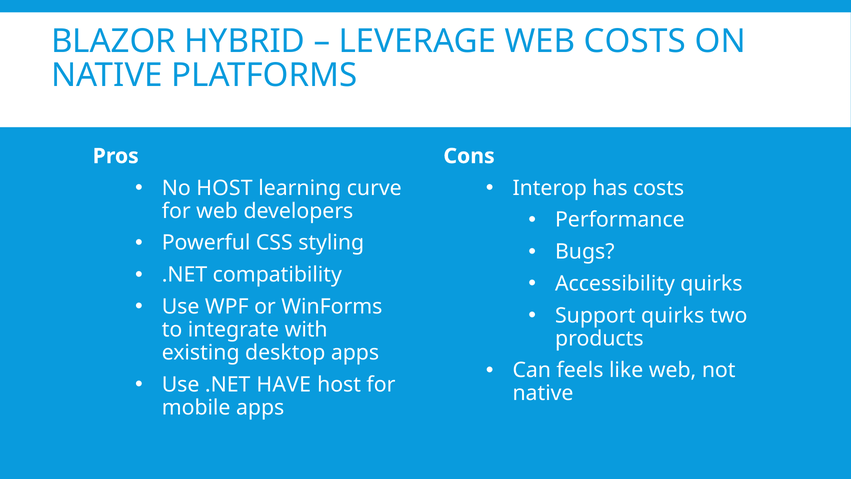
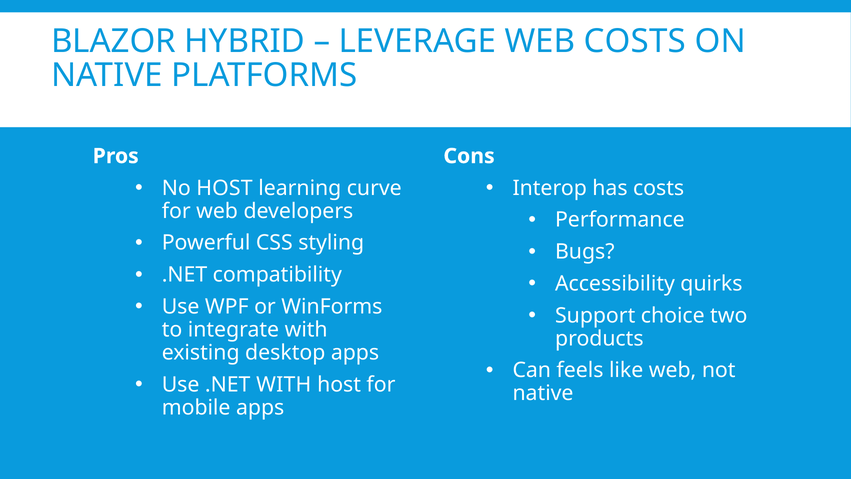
Support quirks: quirks -> choice
.NET HAVE: HAVE -> WITH
